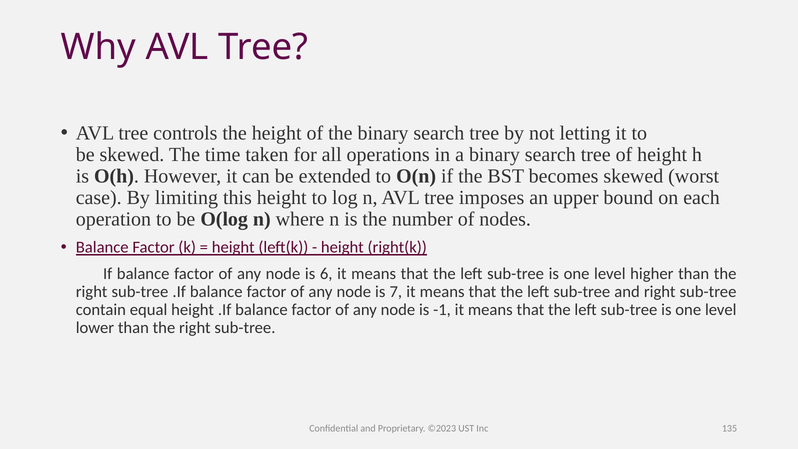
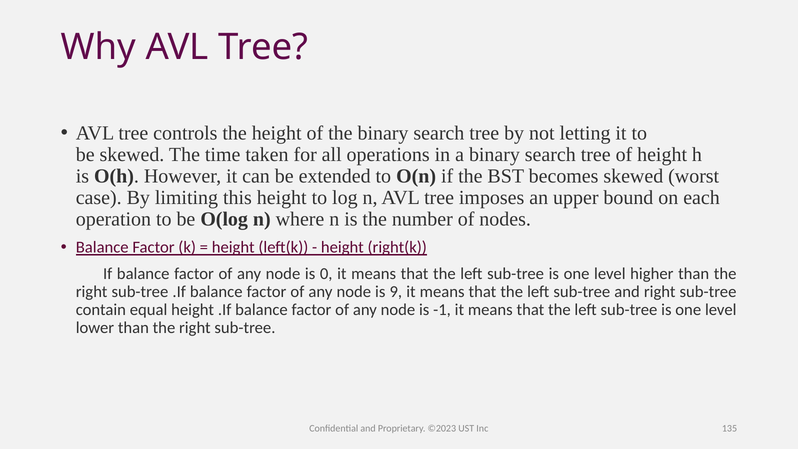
6: 6 -> 0
7: 7 -> 9
